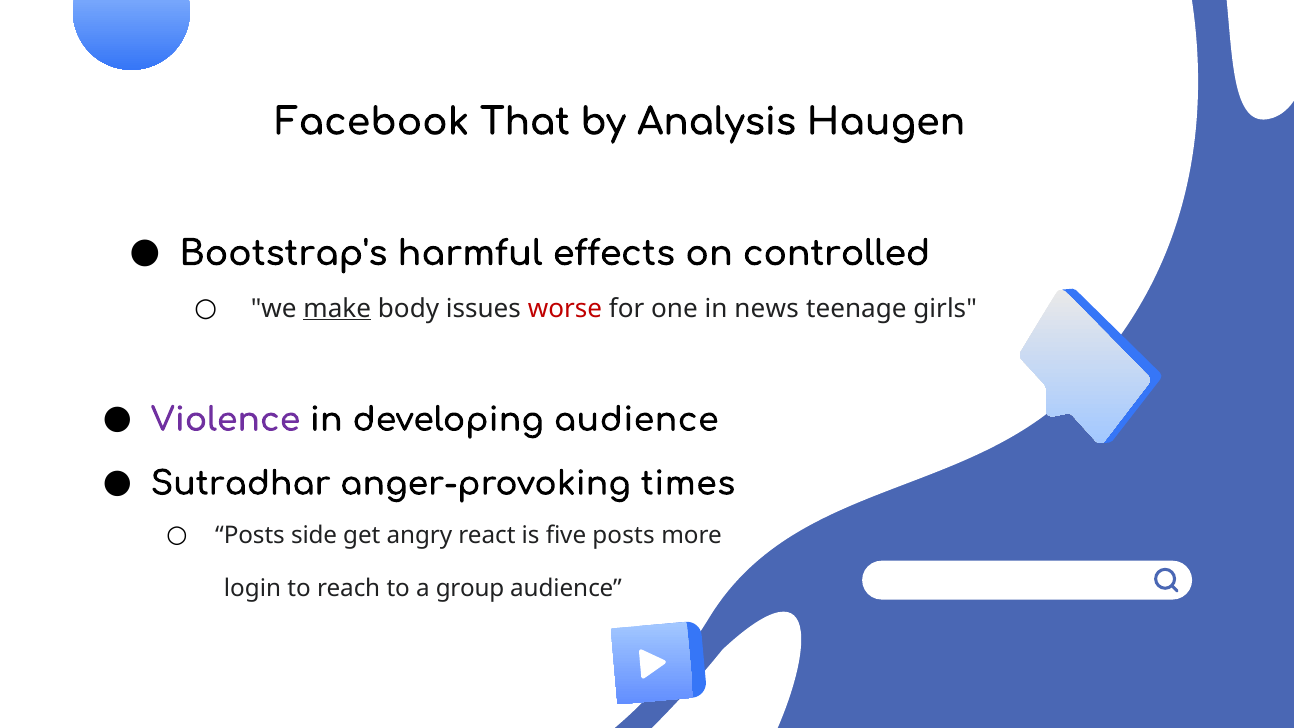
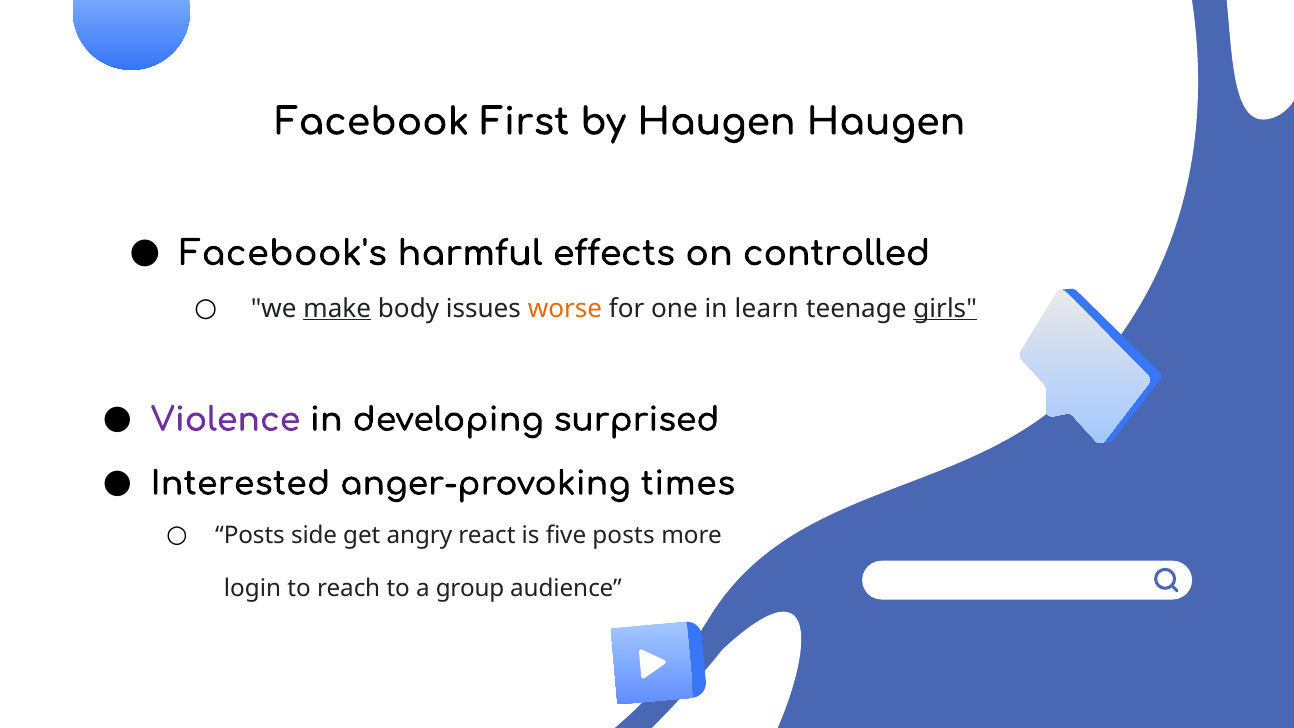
That: That -> First
by Analysis: Analysis -> Haugen
Bootstrap's: Bootstrap's -> Facebook's
worse colour: red -> orange
news: news -> learn
girls underline: none -> present
developing audience: audience -> surprised
Sutradhar: Sutradhar -> Interested
